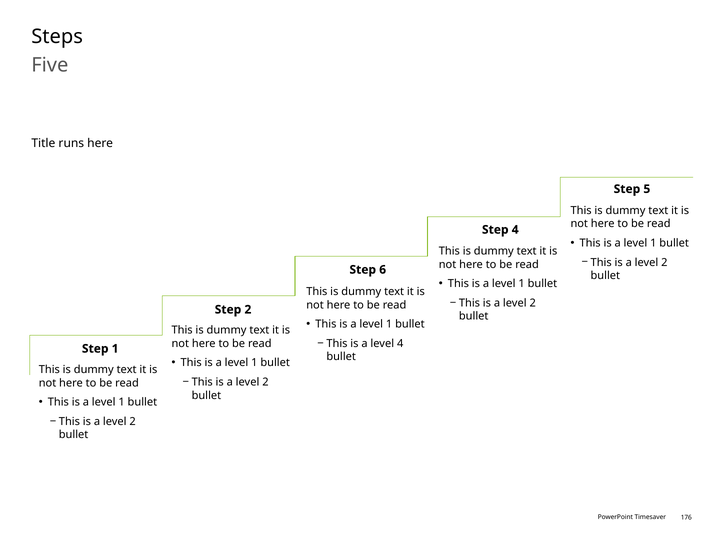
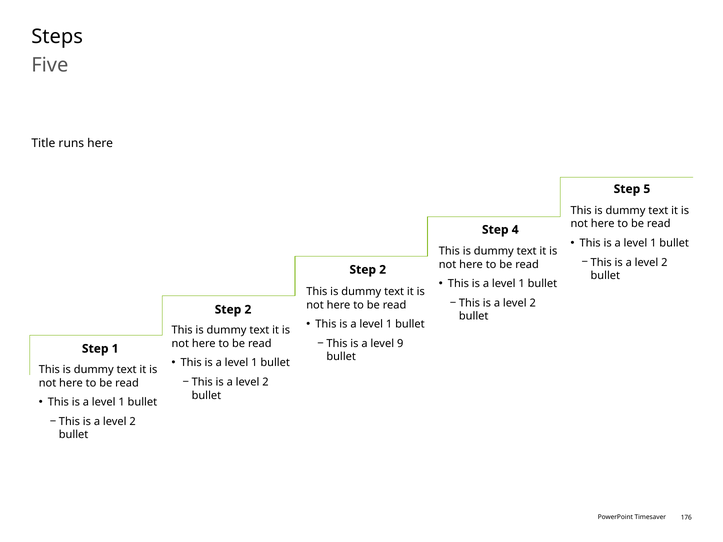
6 at (383, 270): 6 -> 2
level 4: 4 -> 9
